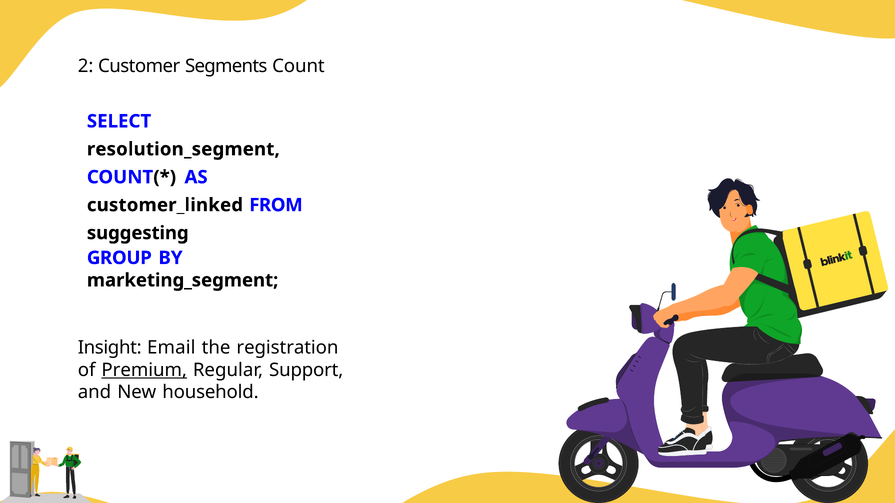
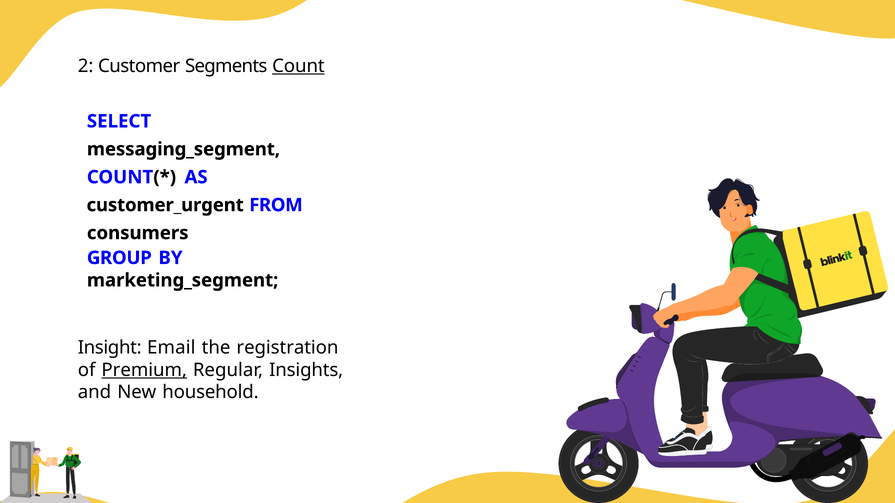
Count underline: none -> present
resolution_segment: resolution_segment -> messaging_segment
customer_linked: customer_linked -> customer_urgent
suggesting: suggesting -> consumers
Support: Support -> Insights
